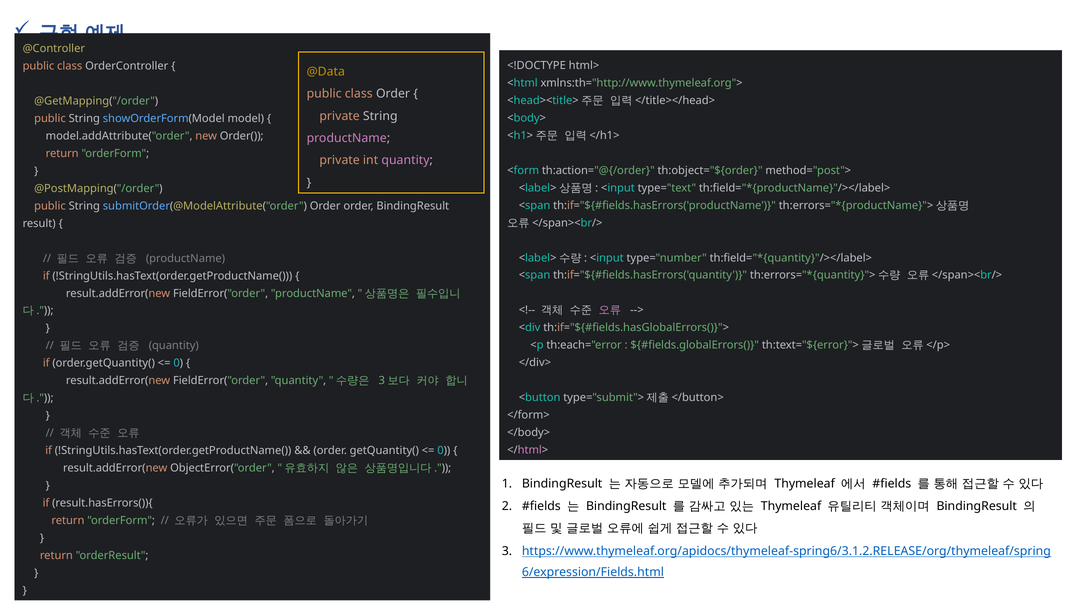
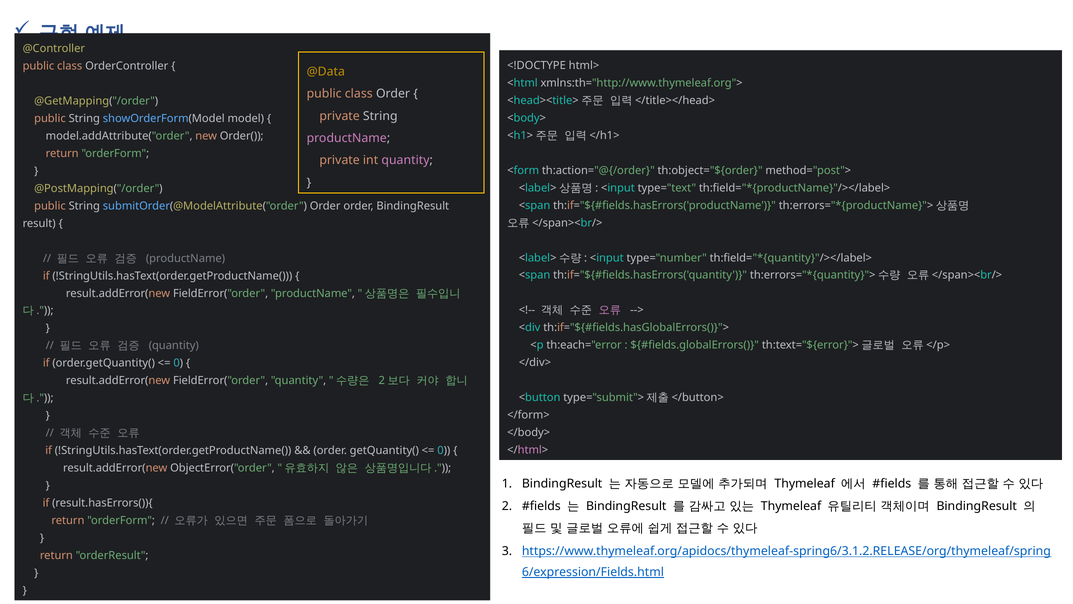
3 at (382, 380): 3 -> 2
